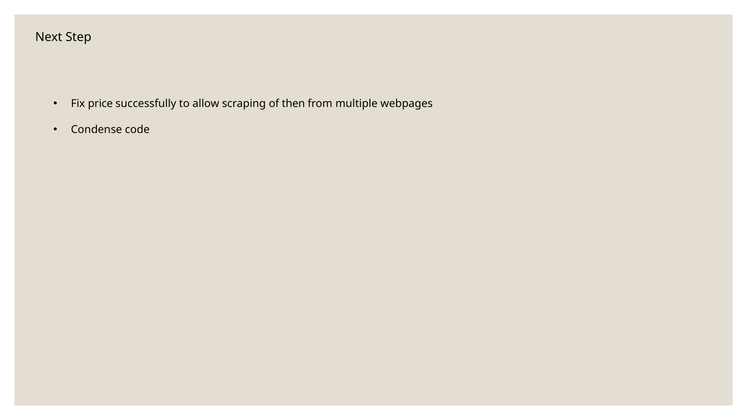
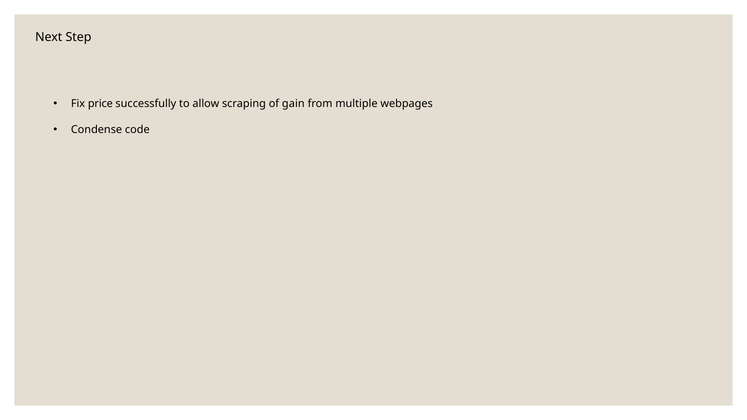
then: then -> gain
